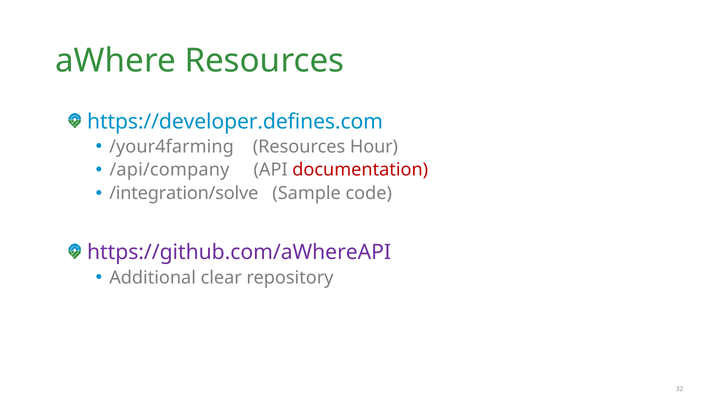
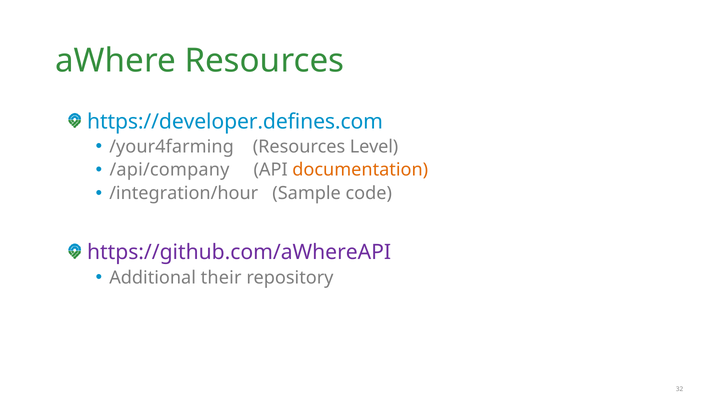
Hour: Hour -> Level
documentation colour: red -> orange
/integration/solve: /integration/solve -> /integration/hour
clear: clear -> their
